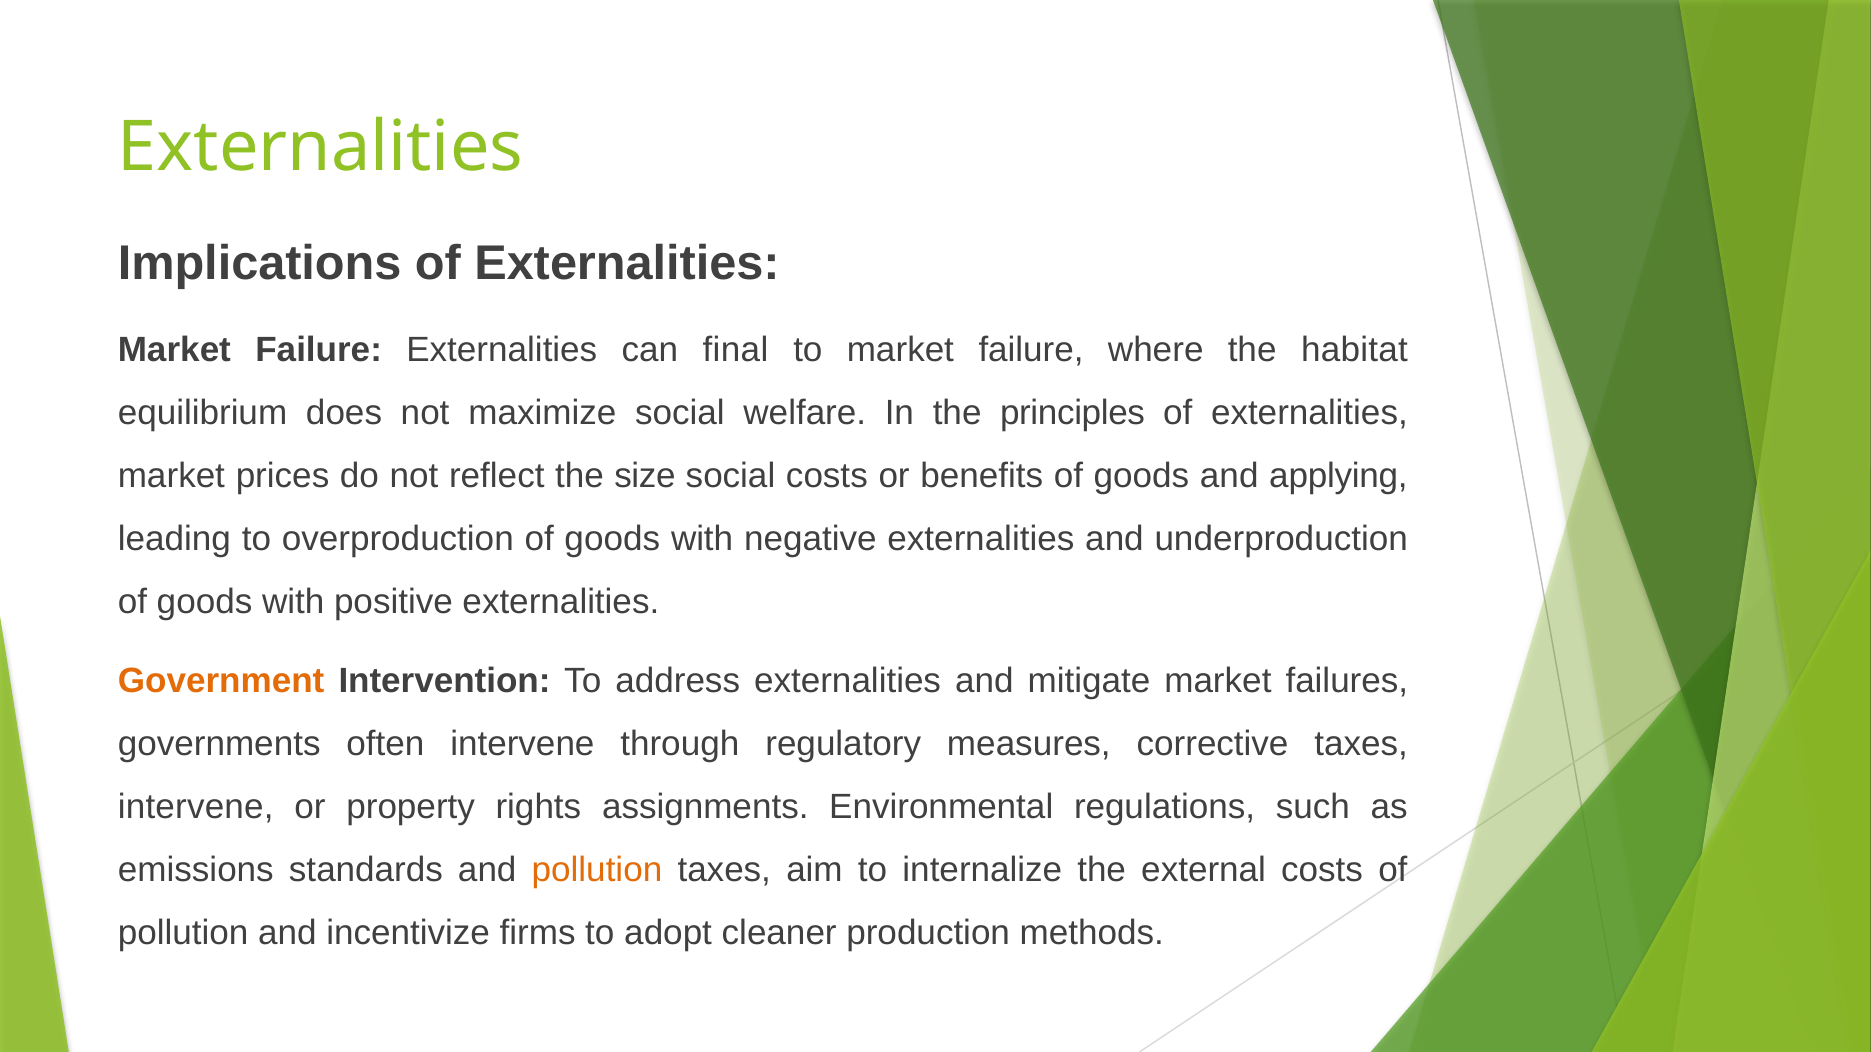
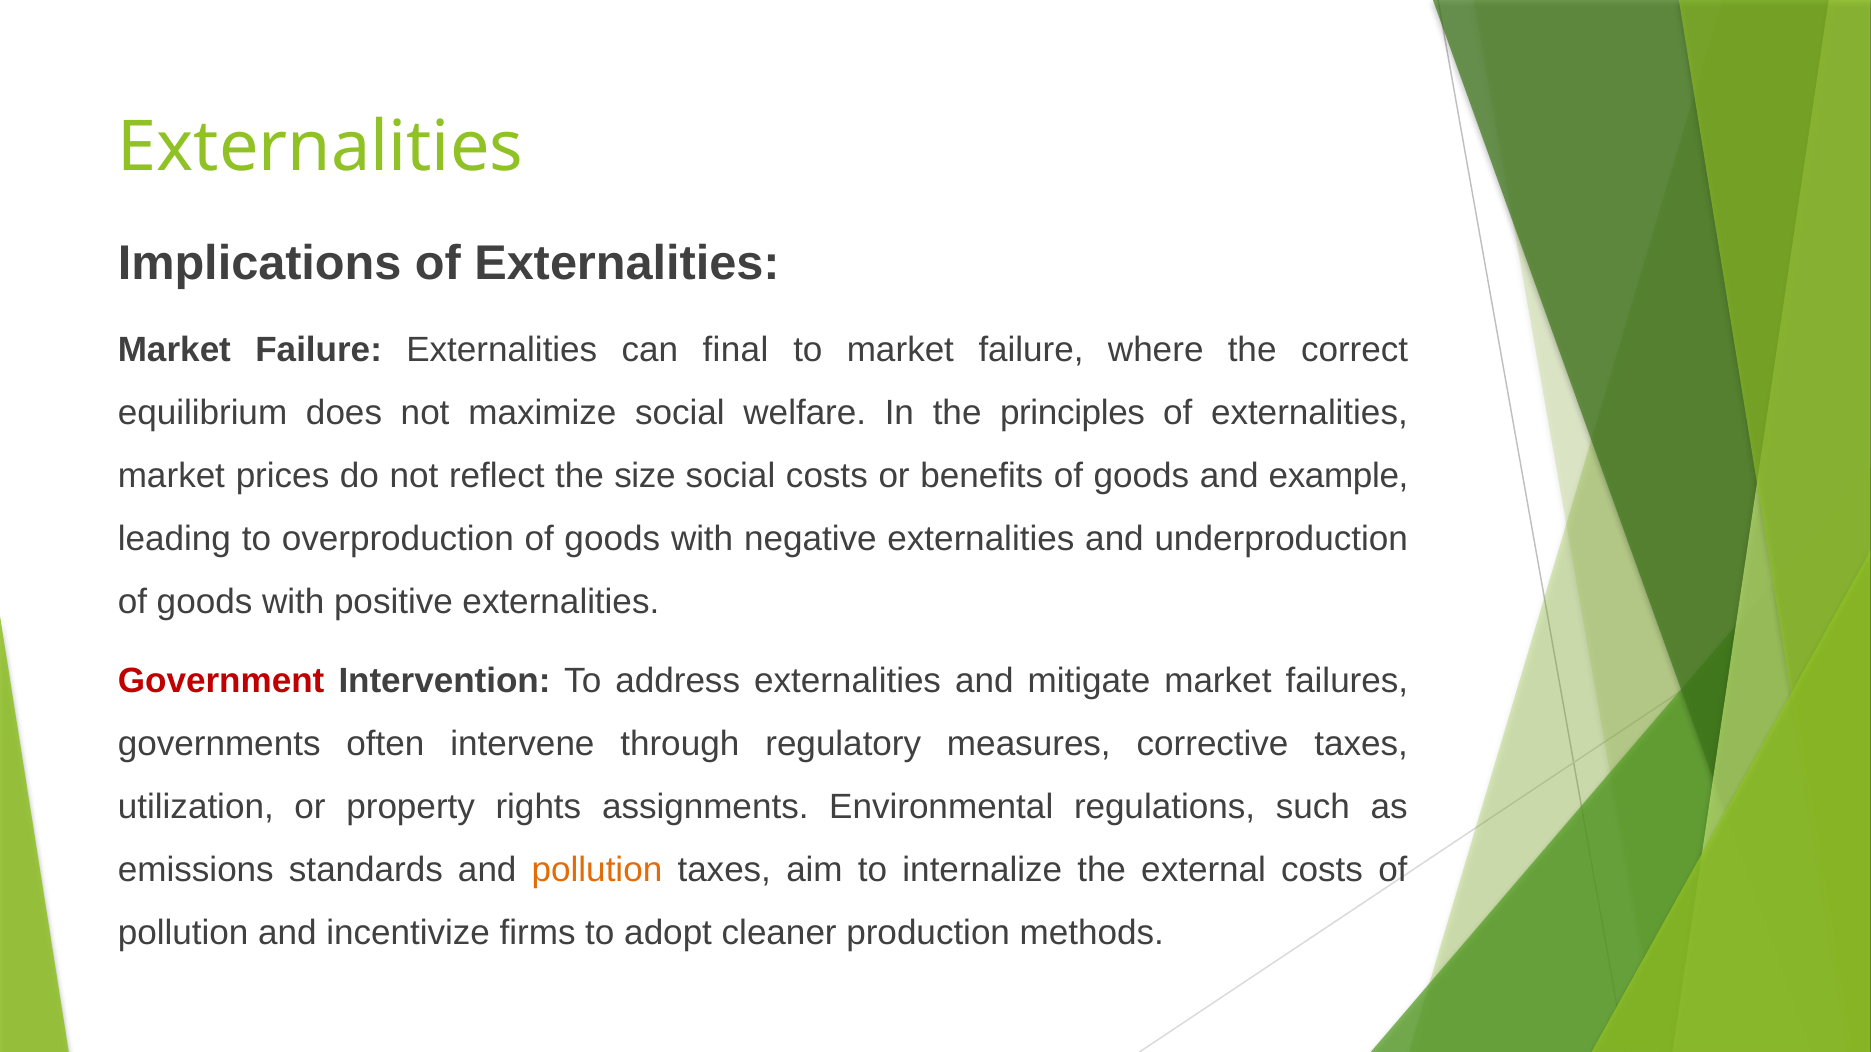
habitat: habitat -> correct
applying: applying -> example
Government colour: orange -> red
intervene at (196, 807): intervene -> utilization
